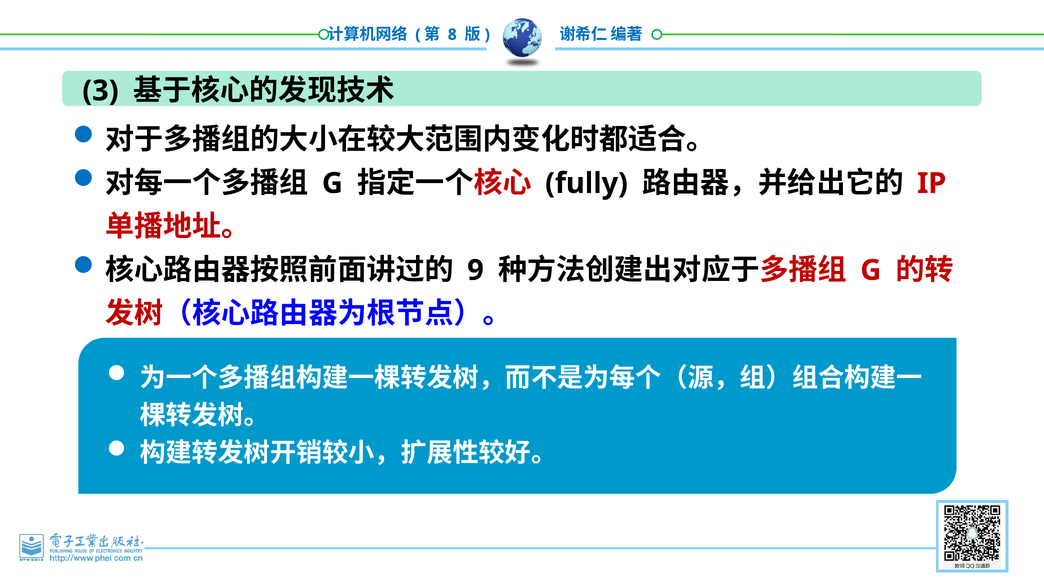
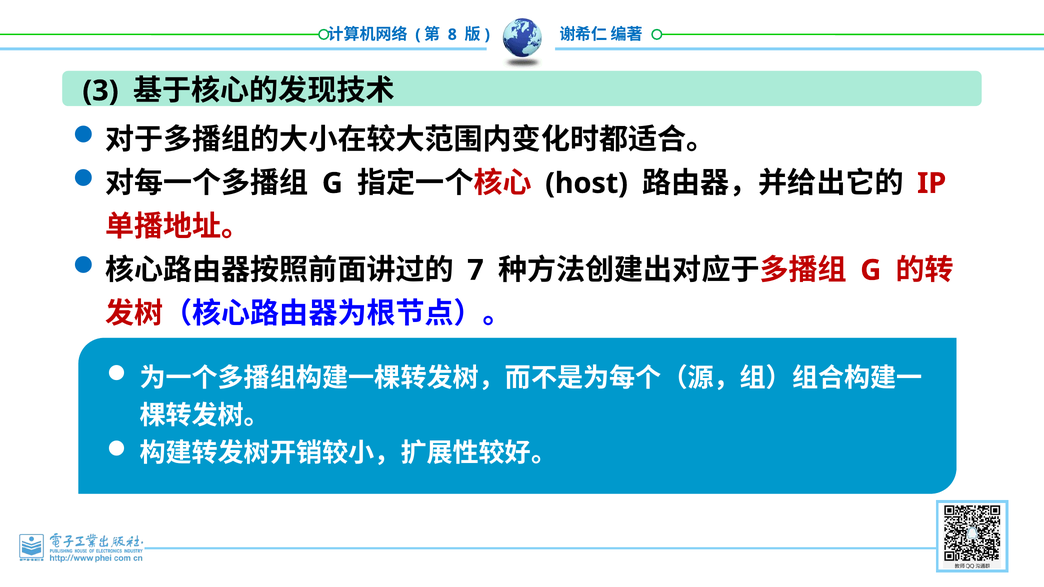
fully: fully -> host
9: 9 -> 7
